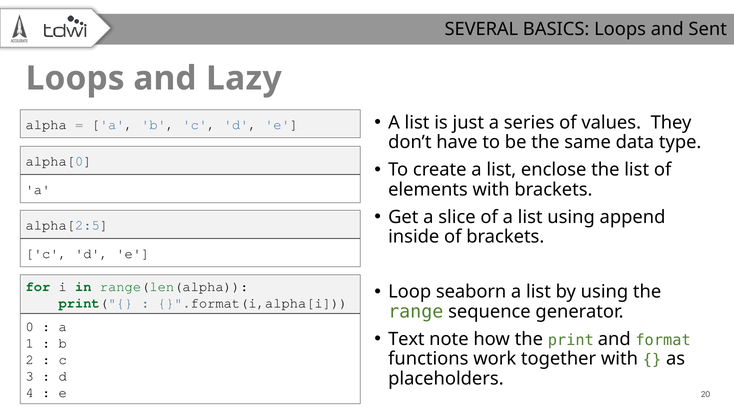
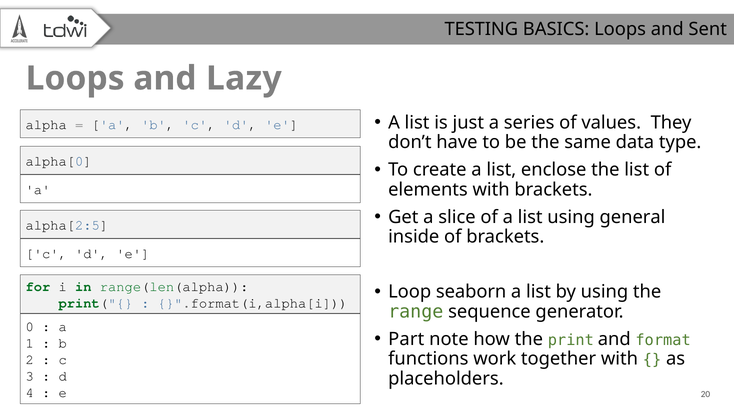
SEVERAL: SEVERAL -> TESTING
append: append -> general
Text: Text -> Part
